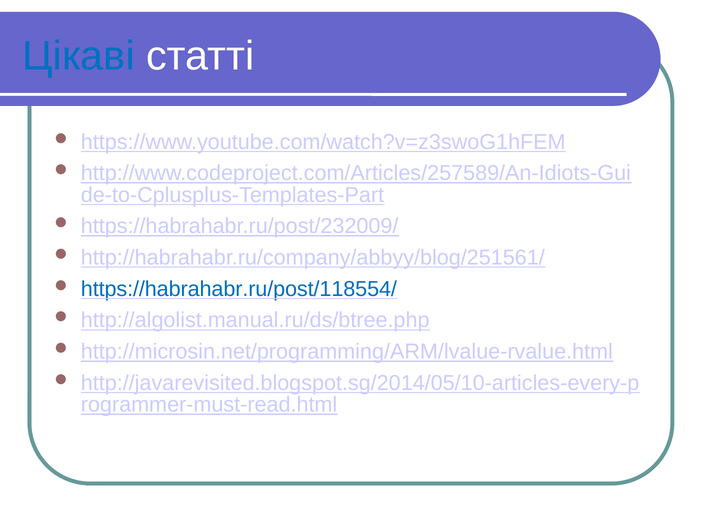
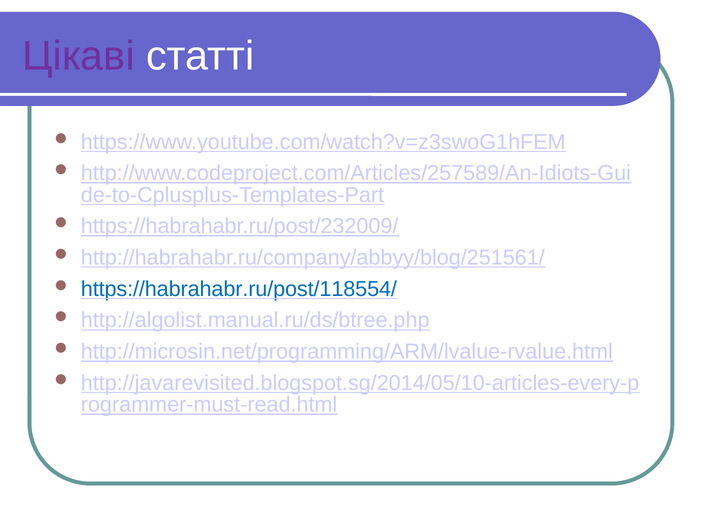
Цікаві colour: blue -> purple
